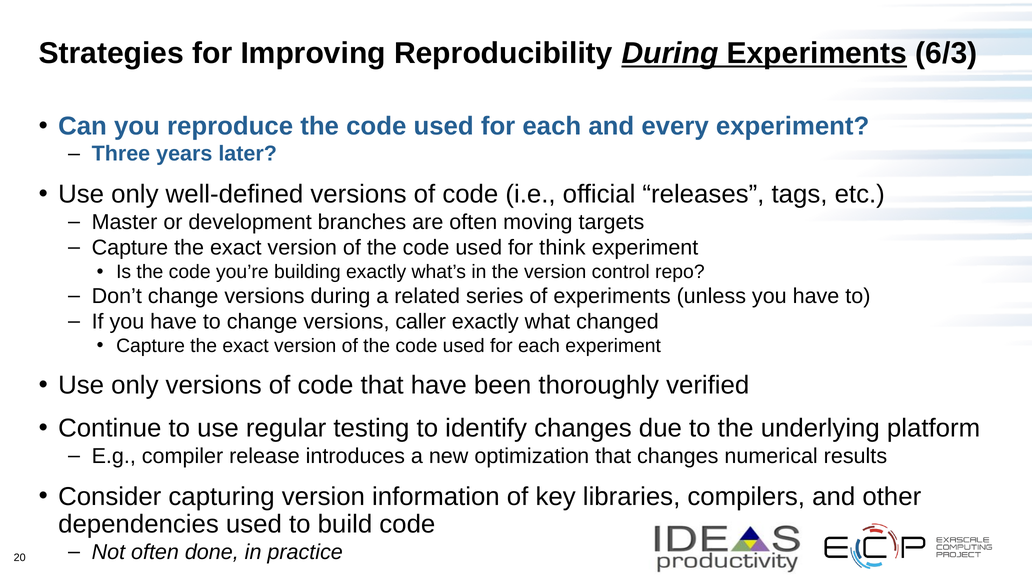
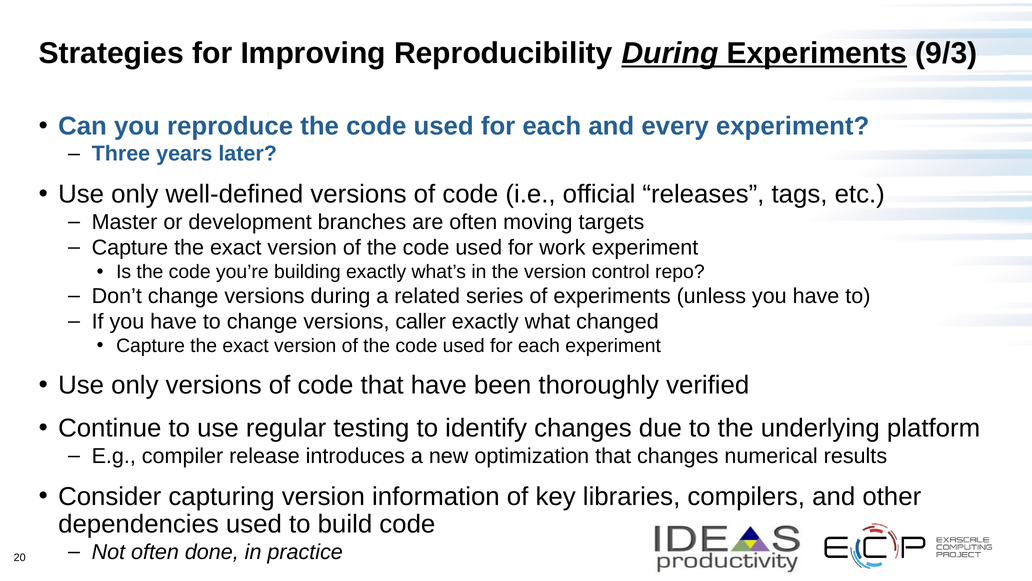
6/3: 6/3 -> 9/3
think: think -> work
